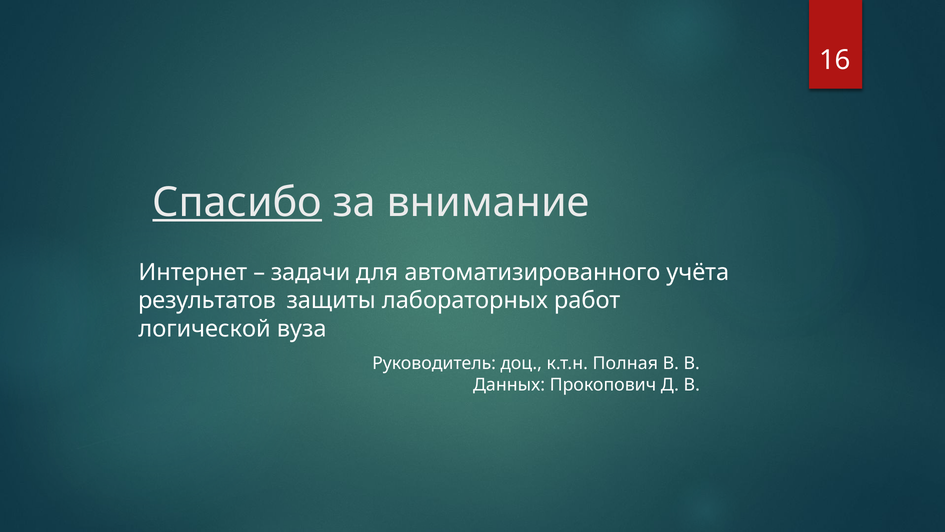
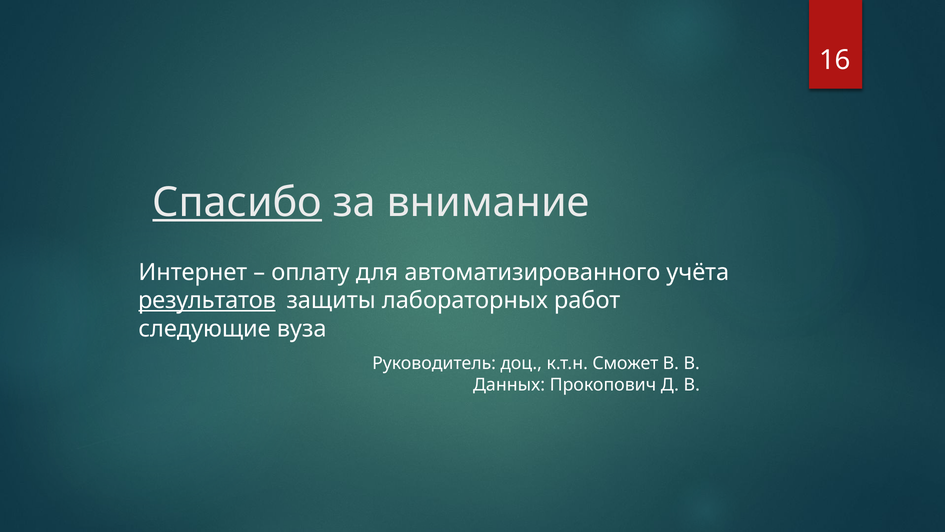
задачи: задачи -> оплату
результатов underline: none -> present
логической: логической -> следующие
Полная: Полная -> Сможет
